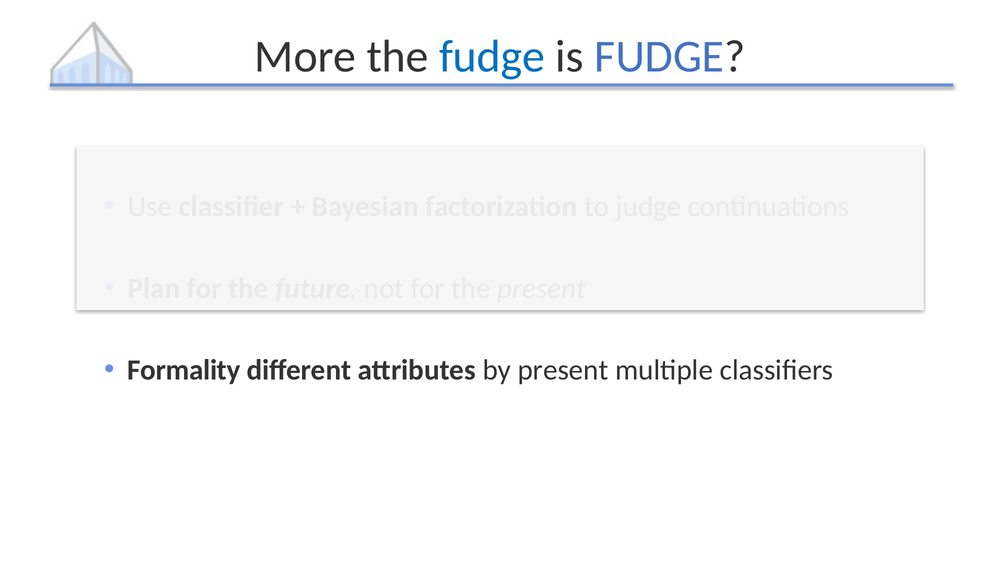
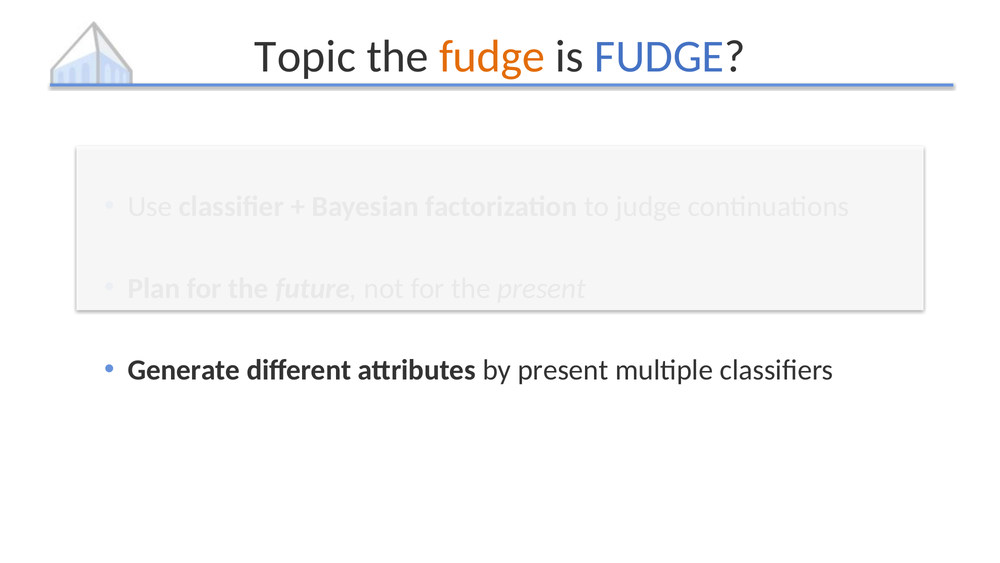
More: More -> Topic
fudge at (492, 57) colour: blue -> orange
Formality: Formality -> Generate
